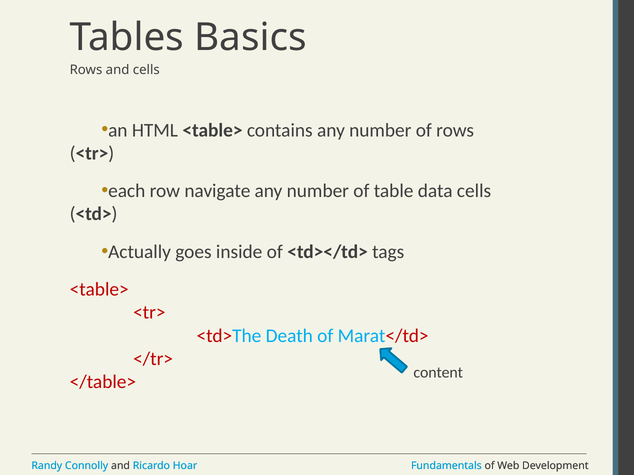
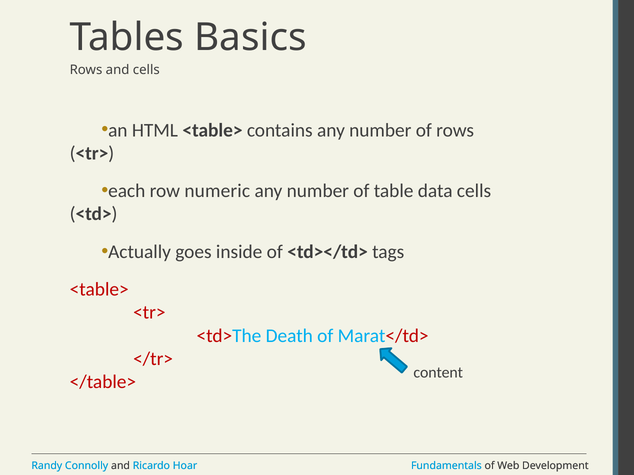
navigate: navigate -> numeric
